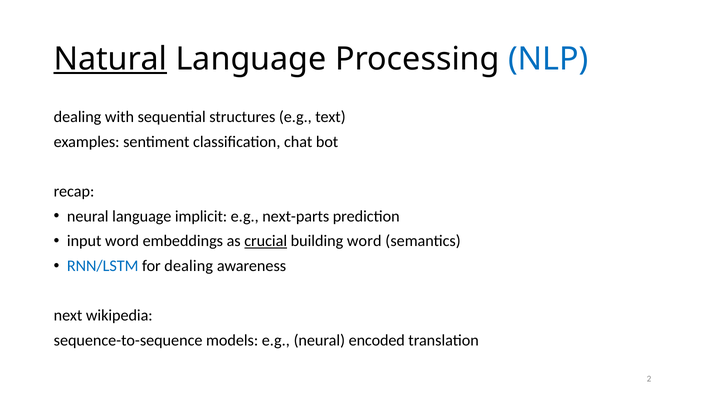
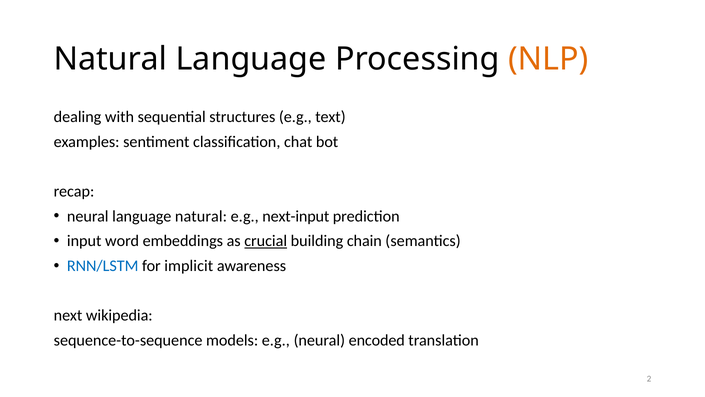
Natural at (111, 59) underline: present -> none
NLP colour: blue -> orange
language implicit: implicit -> natural
next-parts: next-parts -> next-input
building word: word -> chain
for dealing: dealing -> implicit
